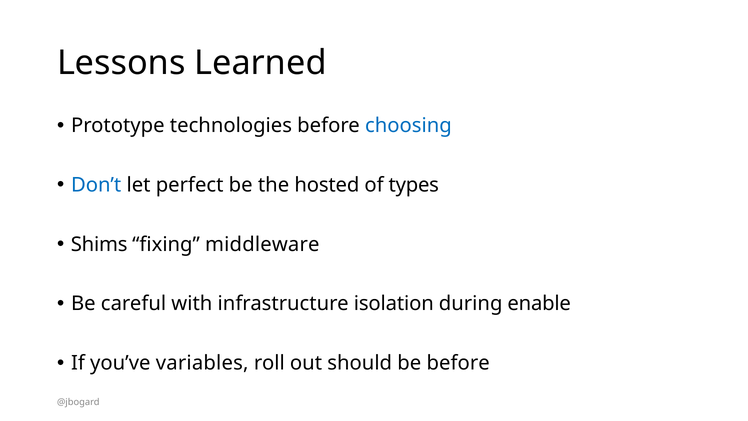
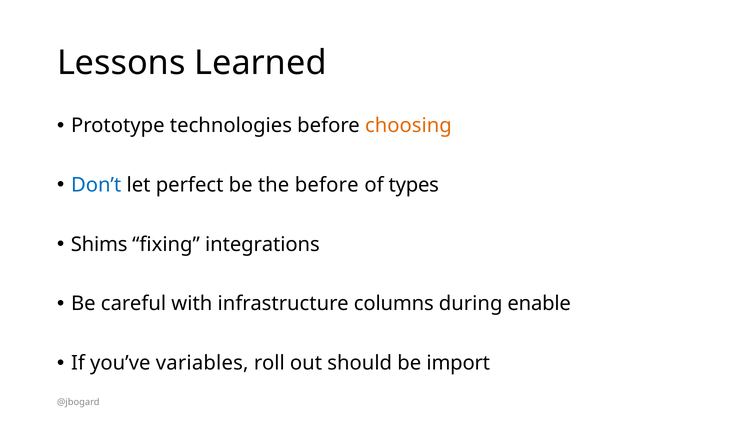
choosing colour: blue -> orange
the hosted: hosted -> before
middleware: middleware -> integrations
isolation: isolation -> columns
be before: before -> import
